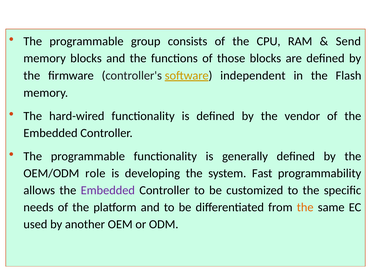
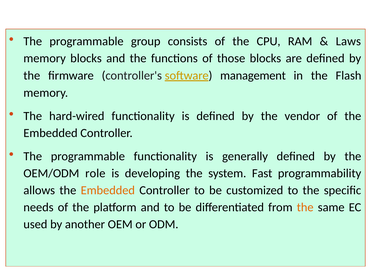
Send: Send -> Laws
independent: independent -> management
Embedded at (108, 190) colour: purple -> orange
